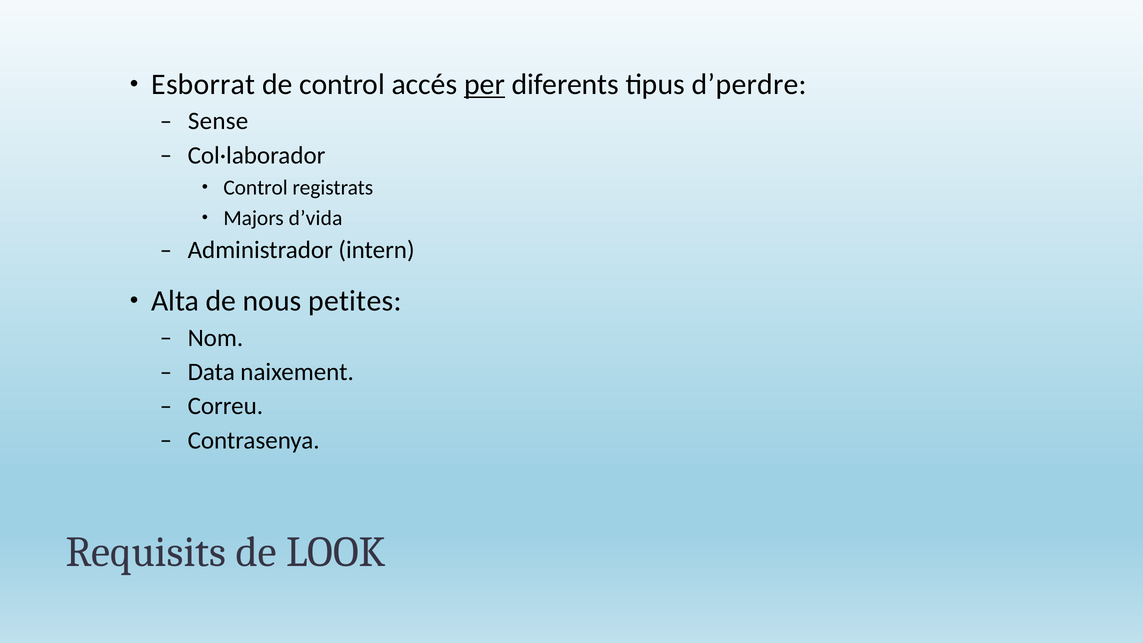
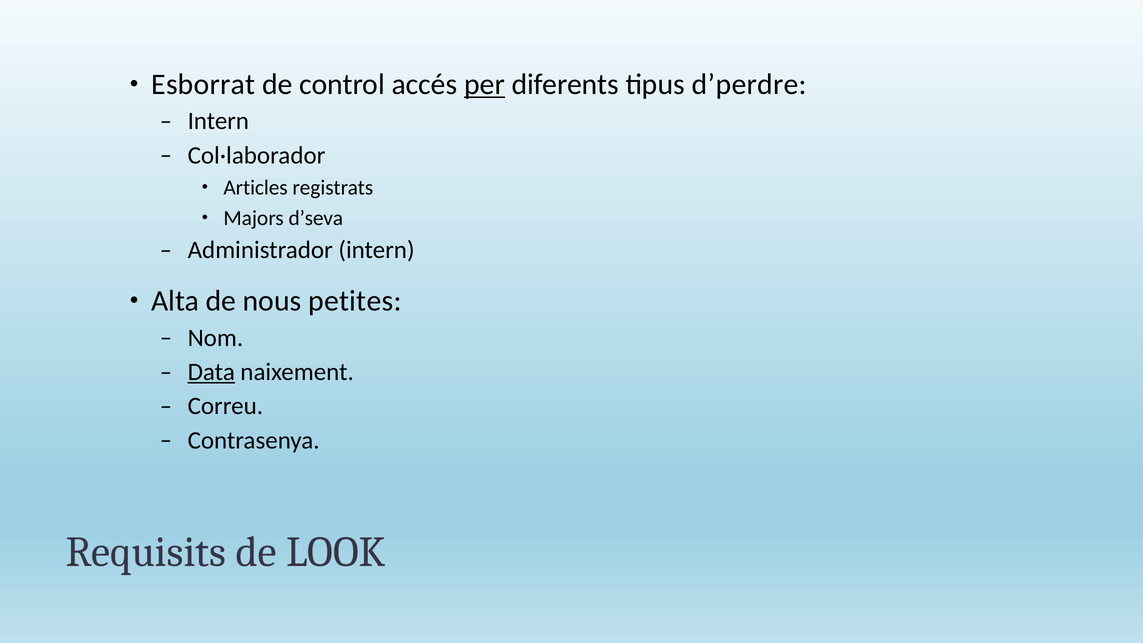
Sense at (218, 121): Sense -> Intern
Control at (256, 188): Control -> Articles
d’vida: d’vida -> d’seva
Data underline: none -> present
